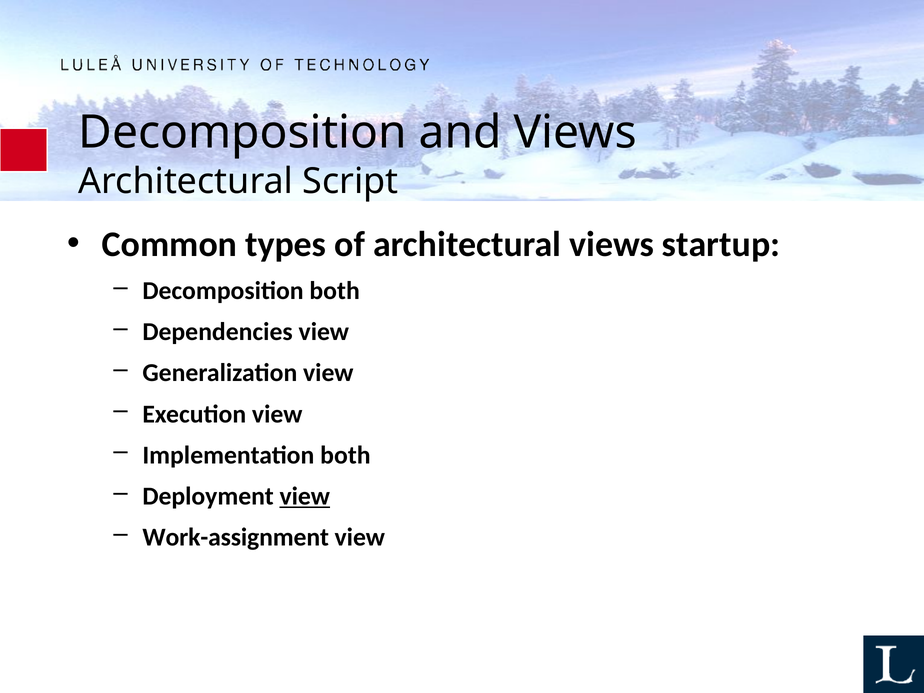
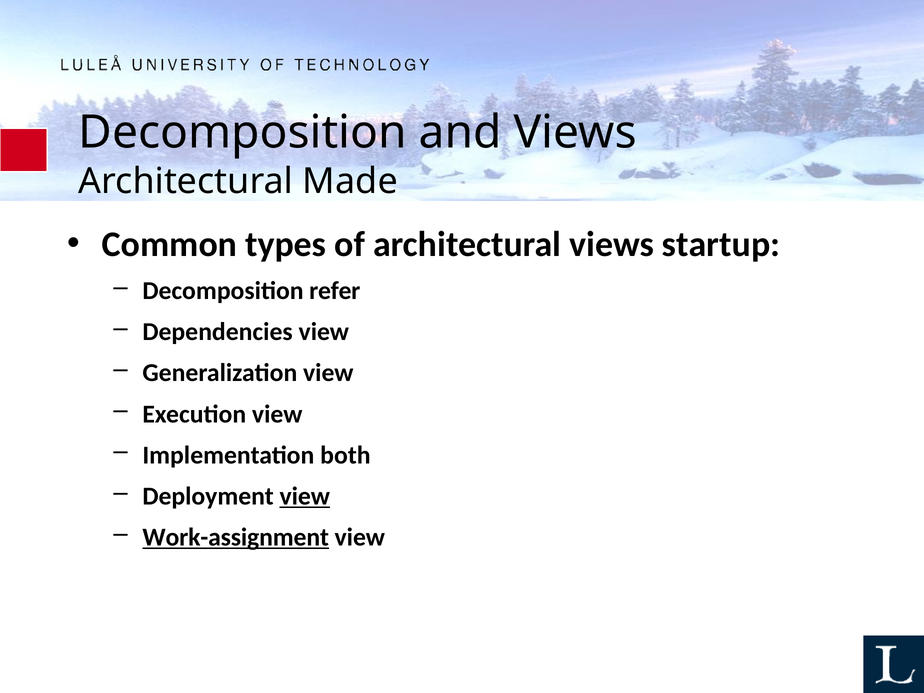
Script: Script -> Made
Decomposition both: both -> refer
Work-assignment underline: none -> present
